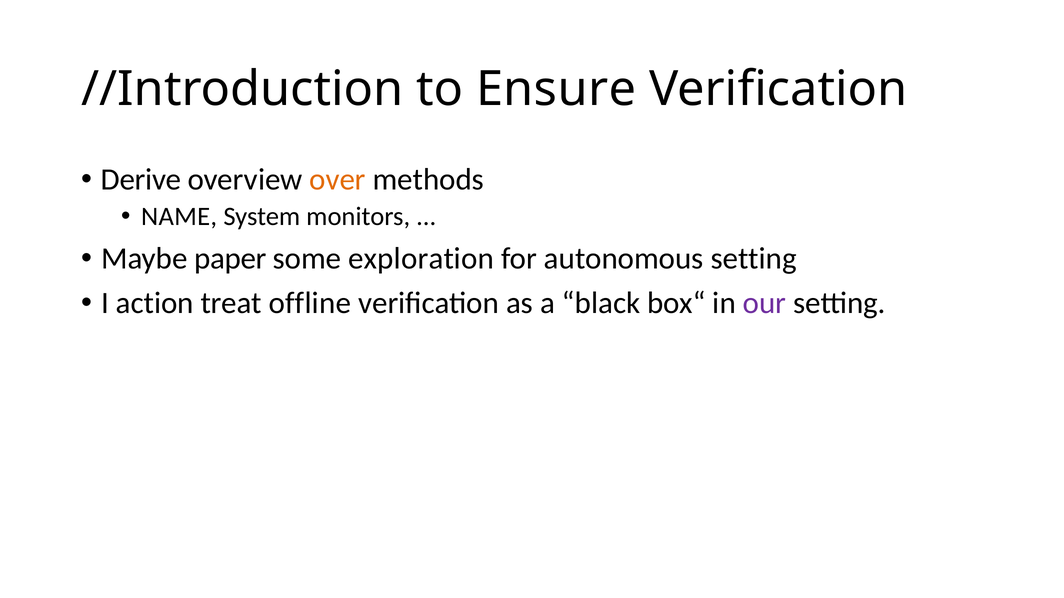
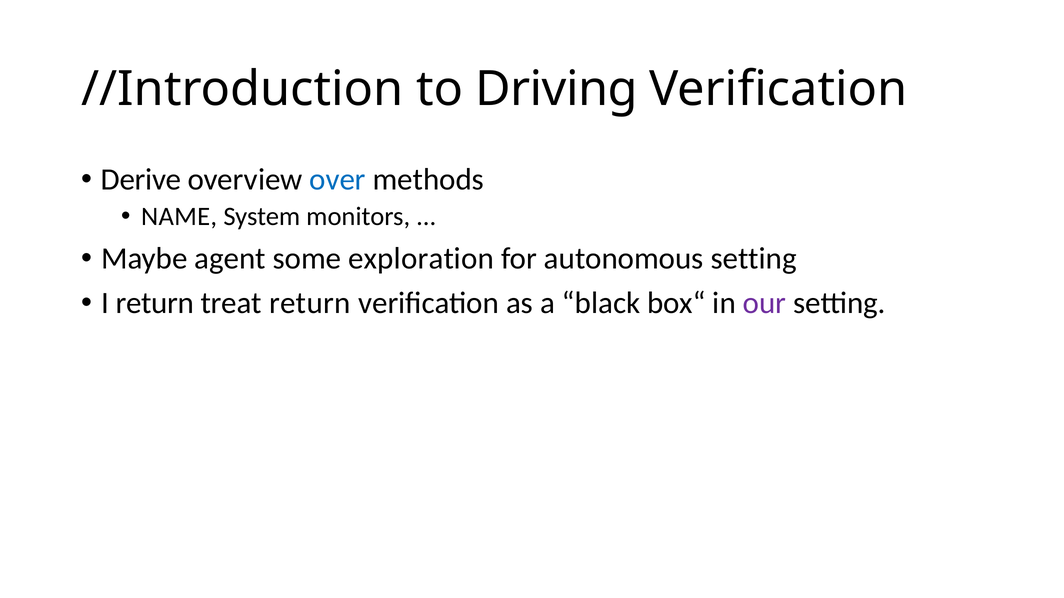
Ensure: Ensure -> Driving
over colour: orange -> blue
paper: paper -> agent
I action: action -> return
treat offline: offline -> return
